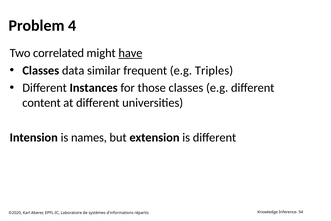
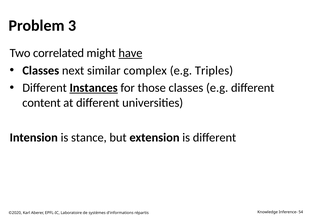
4: 4 -> 3
data: data -> next
frequent: frequent -> complex
Instances underline: none -> present
names: names -> stance
